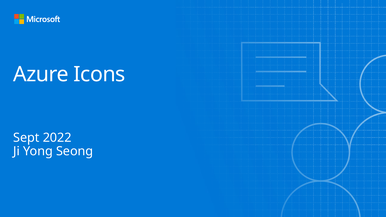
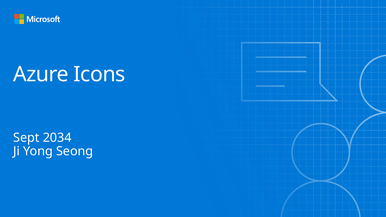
2022: 2022 -> 2034
